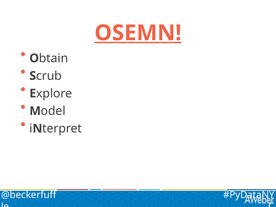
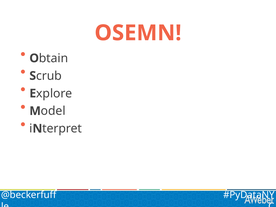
OSEMN underline: present -> none
